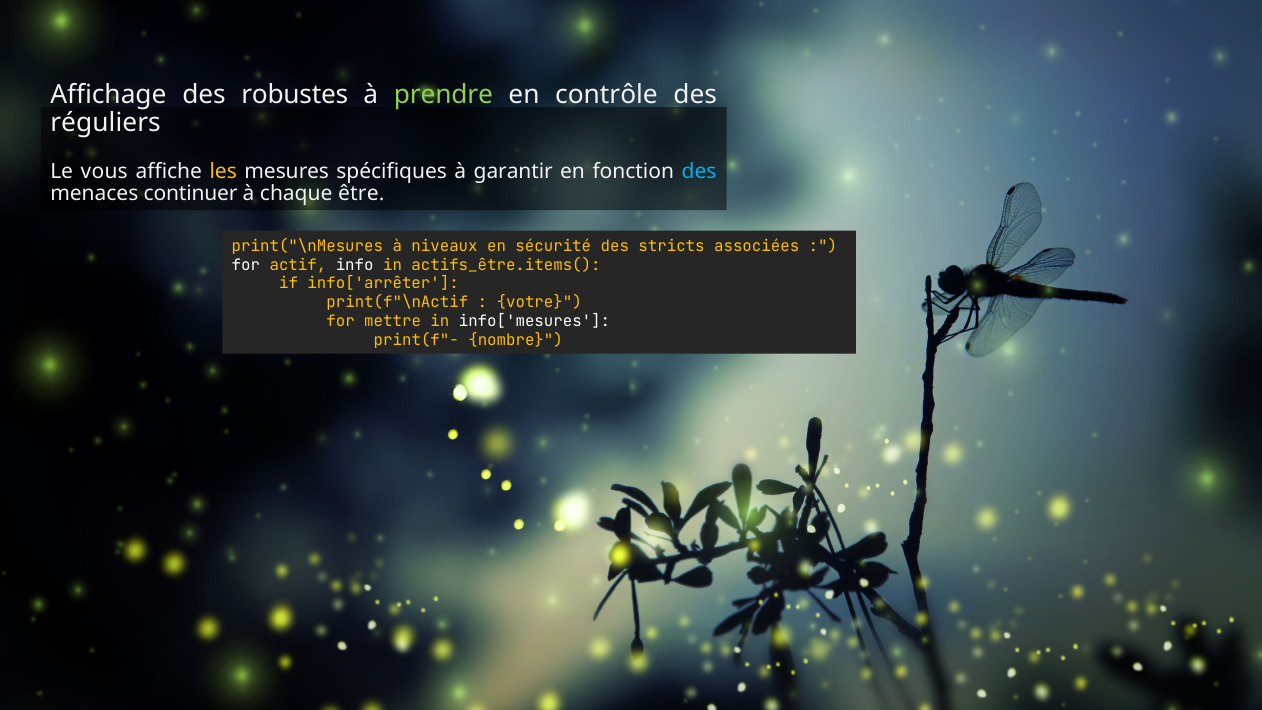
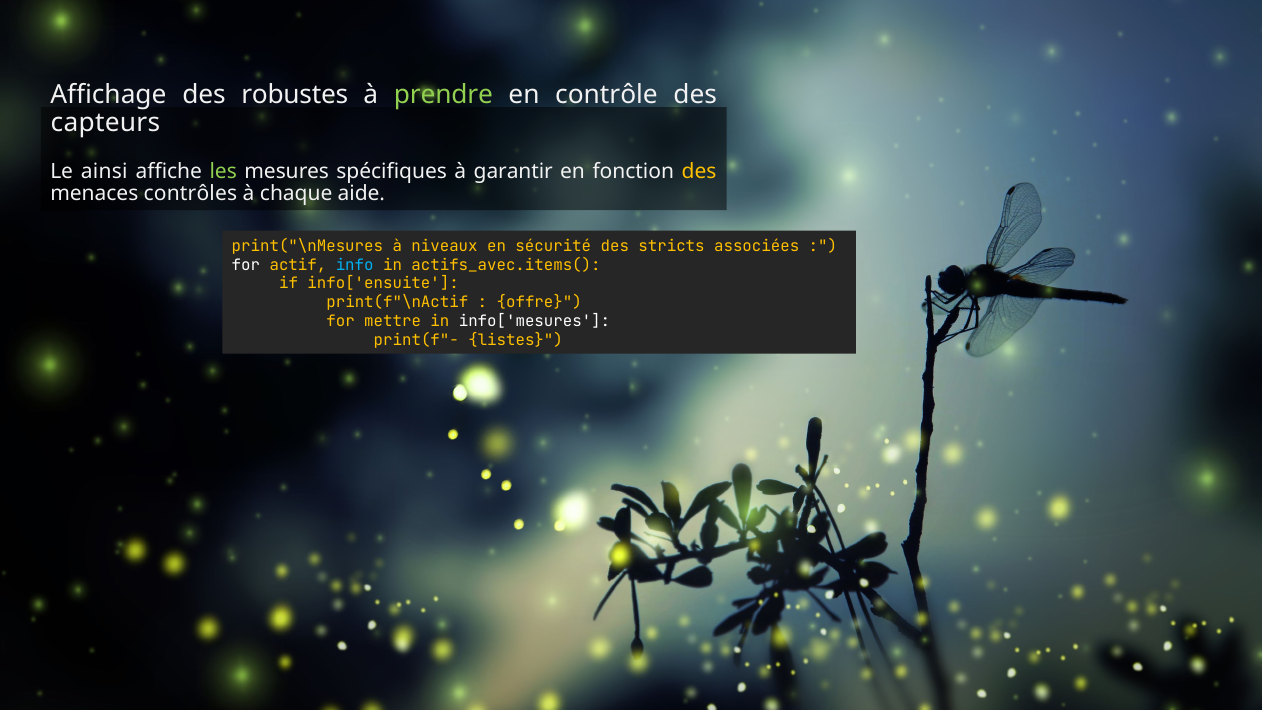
réguliers: réguliers -> capteurs
vous: vous -> ainsi
les colour: yellow -> light green
des at (699, 171) colour: light blue -> yellow
continuer: continuer -> contrôles
être: être -> aide
info colour: white -> light blue
actifs_être.items(: actifs_être.items( -> actifs_avec.items(
info['arrêter: info['arrêter -> info['ensuite
votre: votre -> offre
nombre: nombre -> listes
